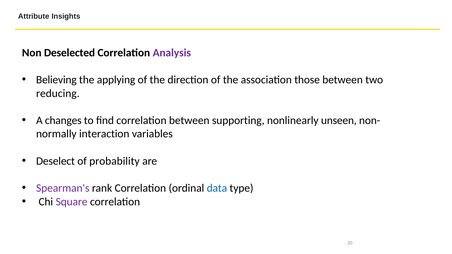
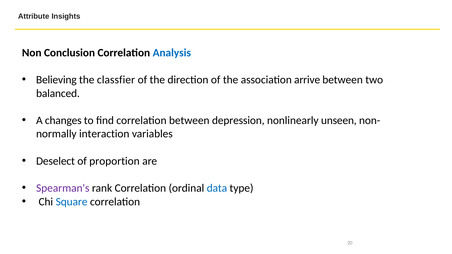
Deselected: Deselected -> Conclusion
Analysis colour: purple -> blue
applying: applying -> classfier
those: those -> arrive
reducing: reducing -> balanced
supporting: supporting -> depression
probability: probability -> proportion
Square colour: purple -> blue
